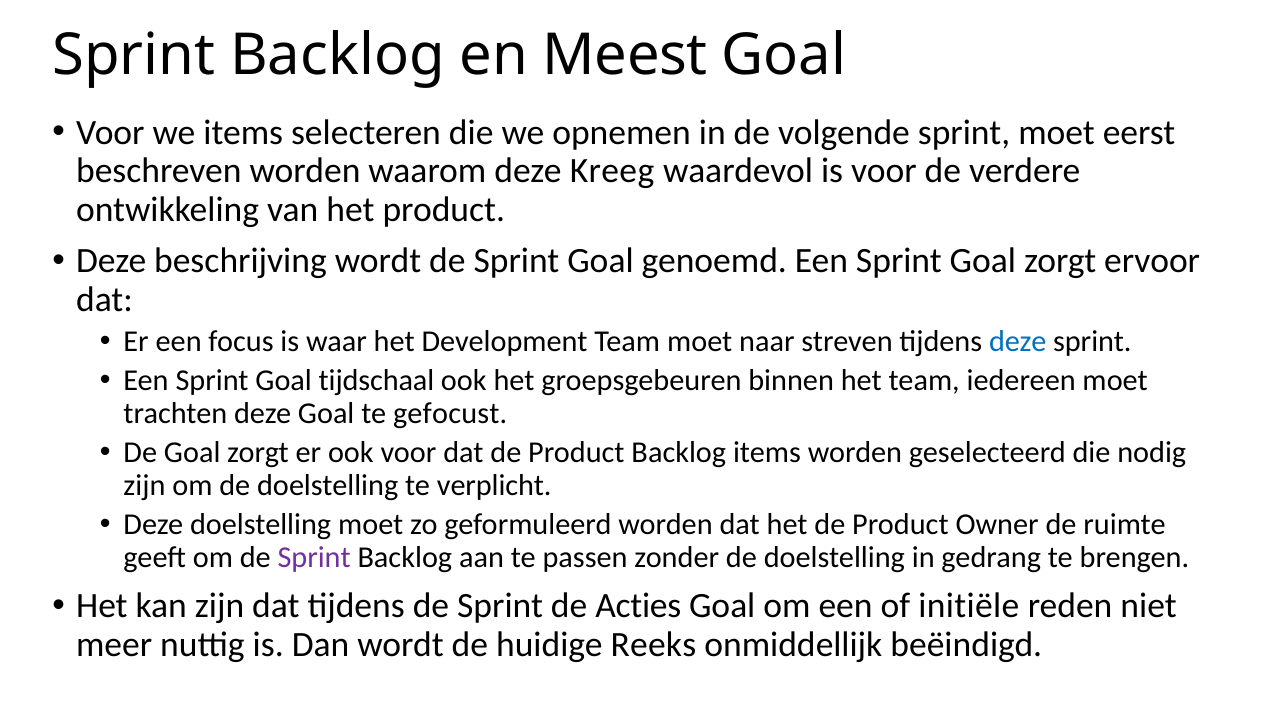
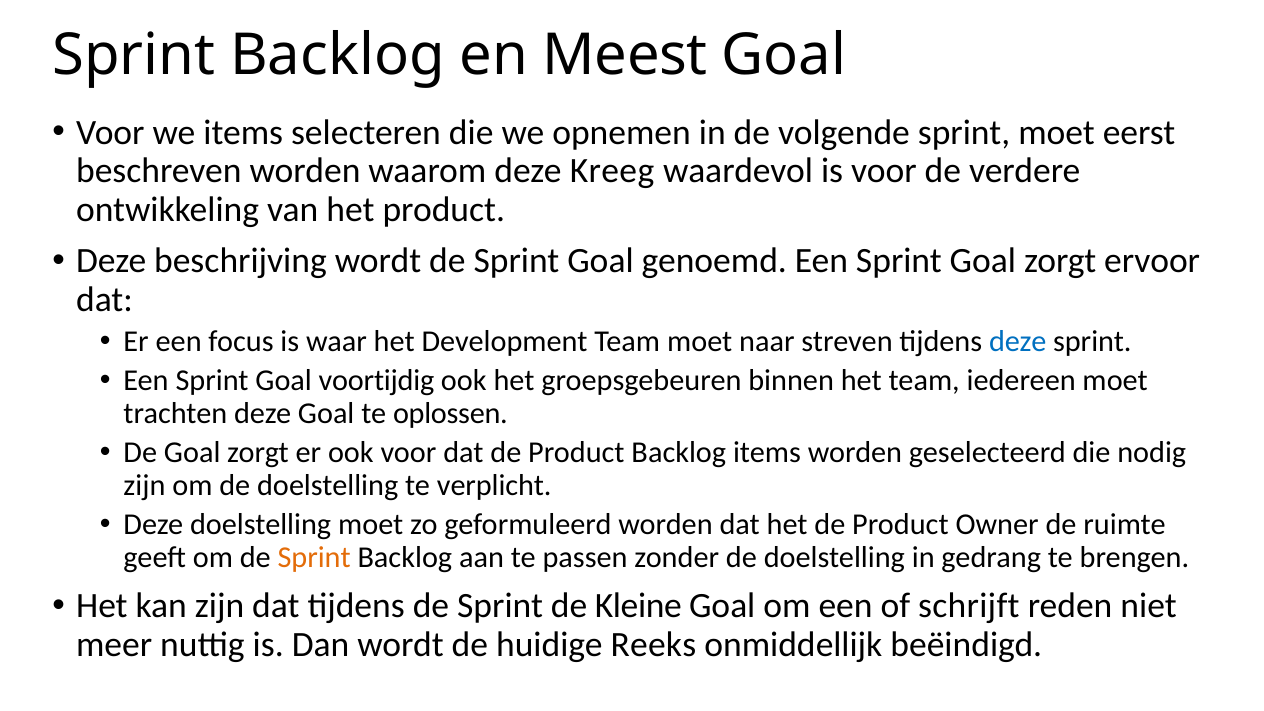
tijdschaal: tijdschaal -> voortijdig
gefocust: gefocust -> oplossen
Sprint at (314, 557) colour: purple -> orange
Acties: Acties -> Kleine
initiële: initiële -> schrijft
